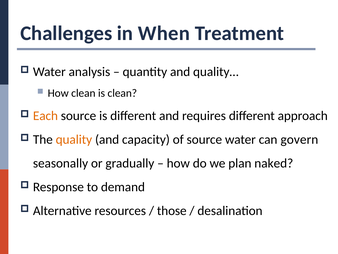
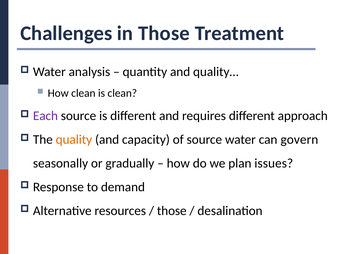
in When: When -> Those
Each colour: orange -> purple
naked: naked -> issues
